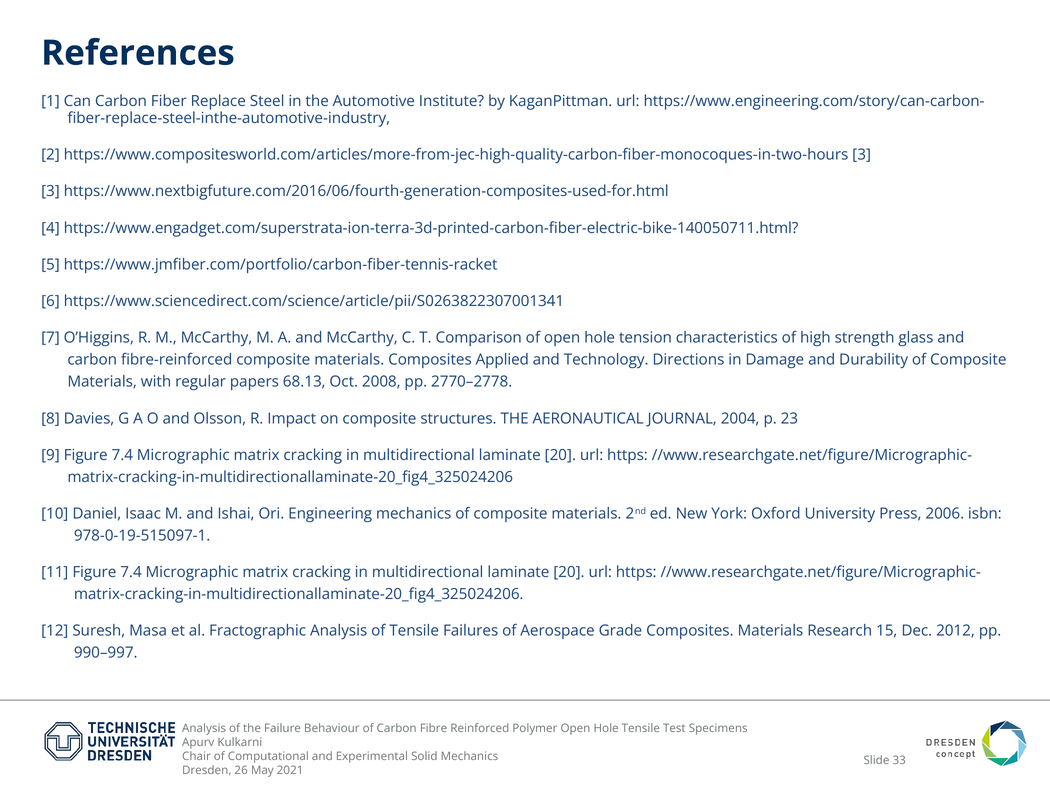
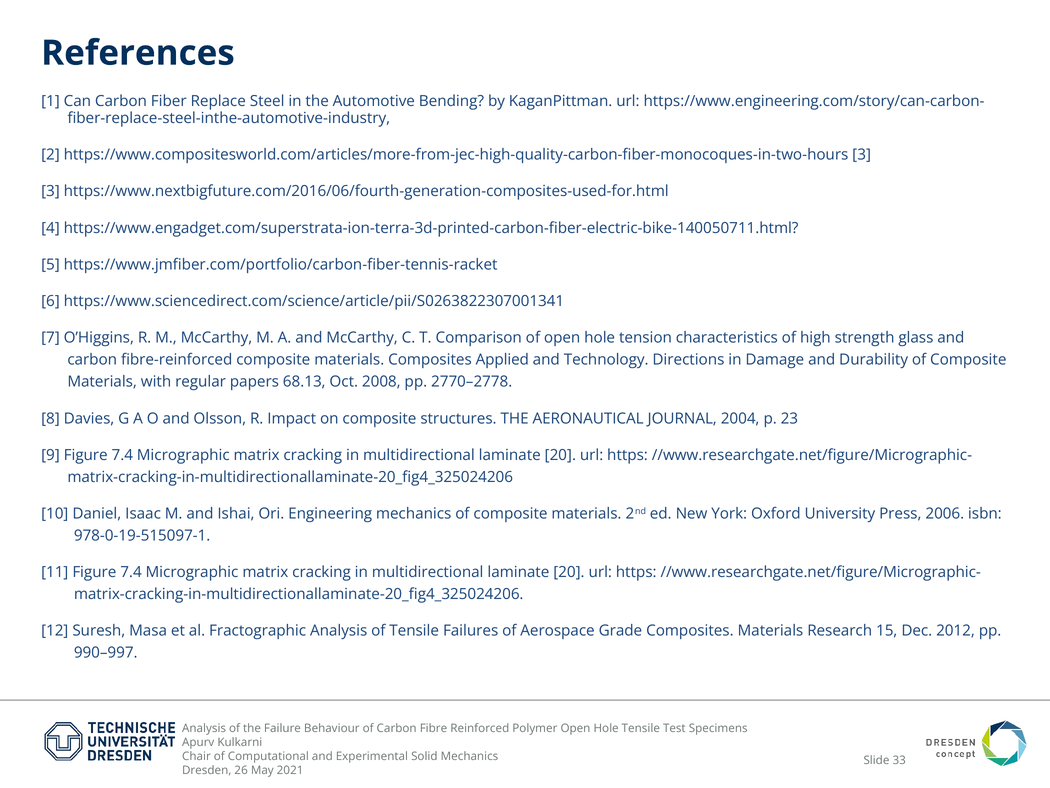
Institute: Institute -> Bending
